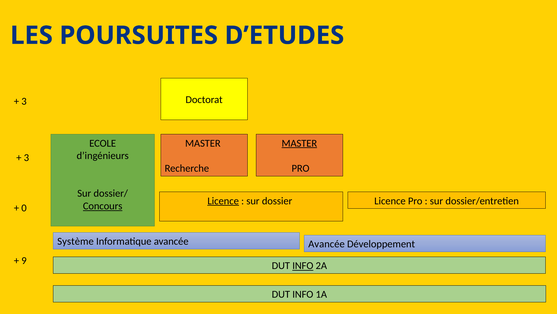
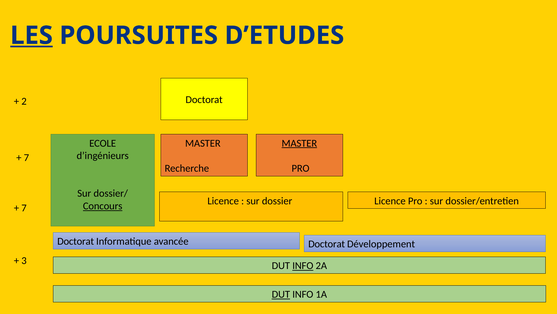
LES underline: none -> present
3 at (24, 101): 3 -> 2
3 at (26, 157): 3 -> 7
Licence at (223, 200) underline: present -> none
0 at (24, 208): 0 -> 7
Système at (76, 241): Système -> Doctorat
avancée Avancée: Avancée -> Doctorat
9: 9 -> 3
DUT at (281, 294) underline: none -> present
